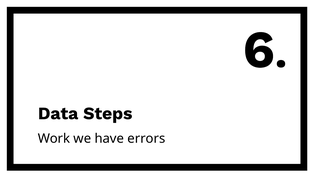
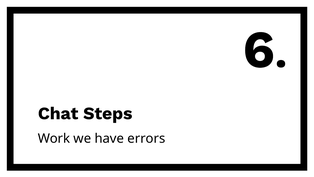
Data: Data -> Chat
